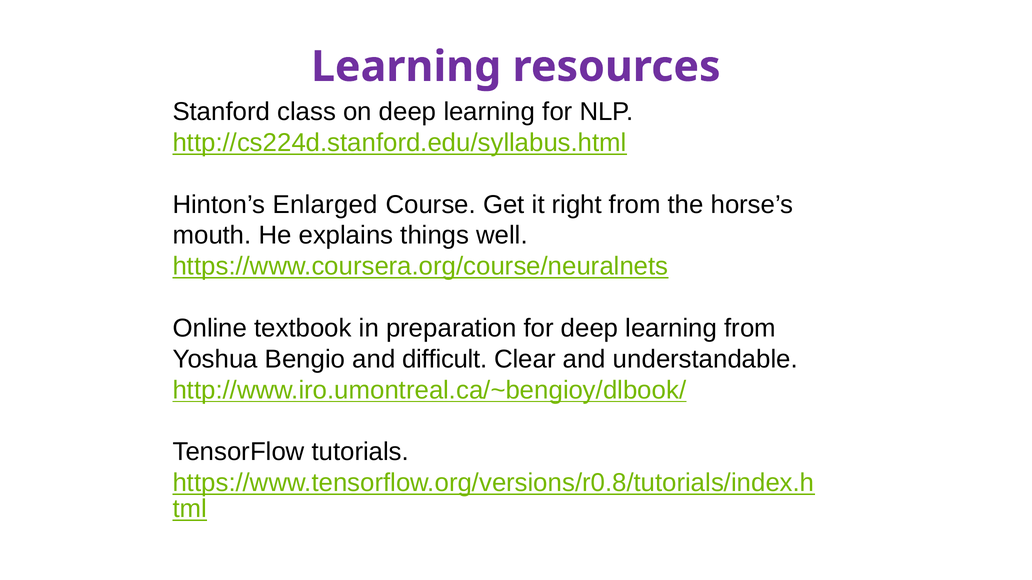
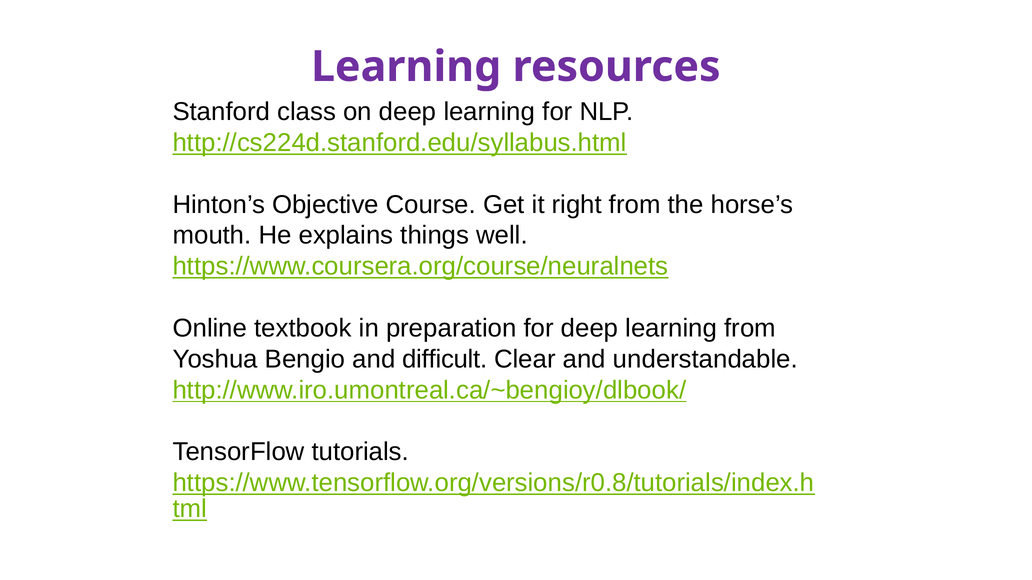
Enlarged: Enlarged -> Objective
